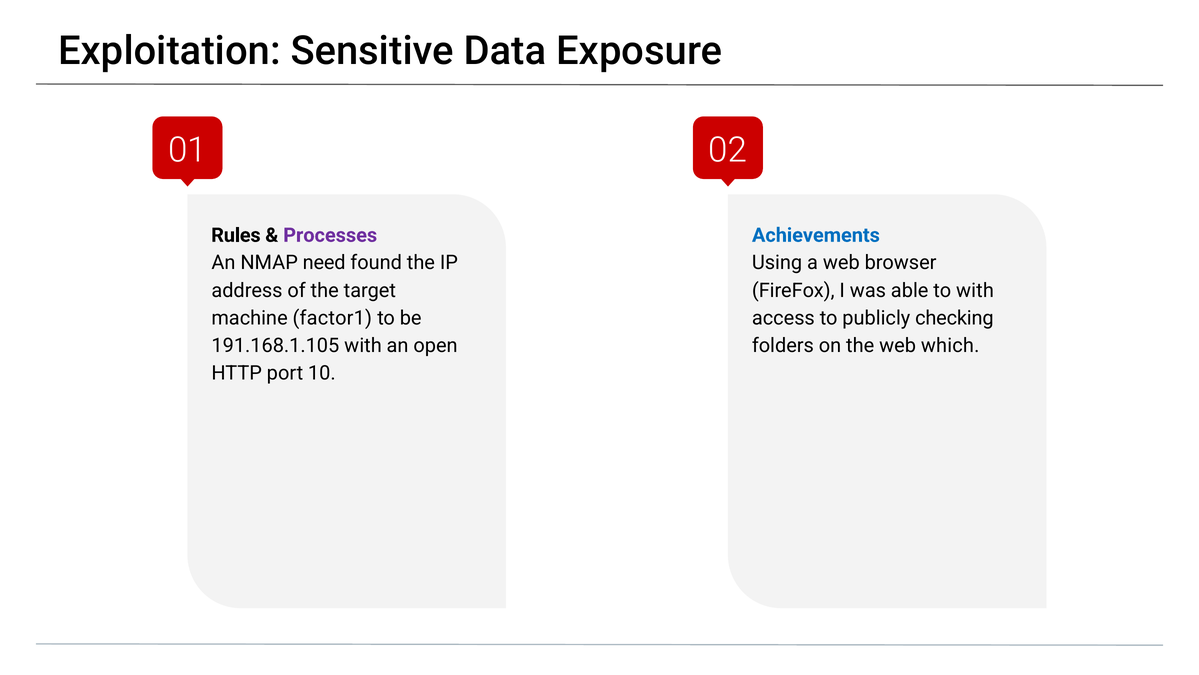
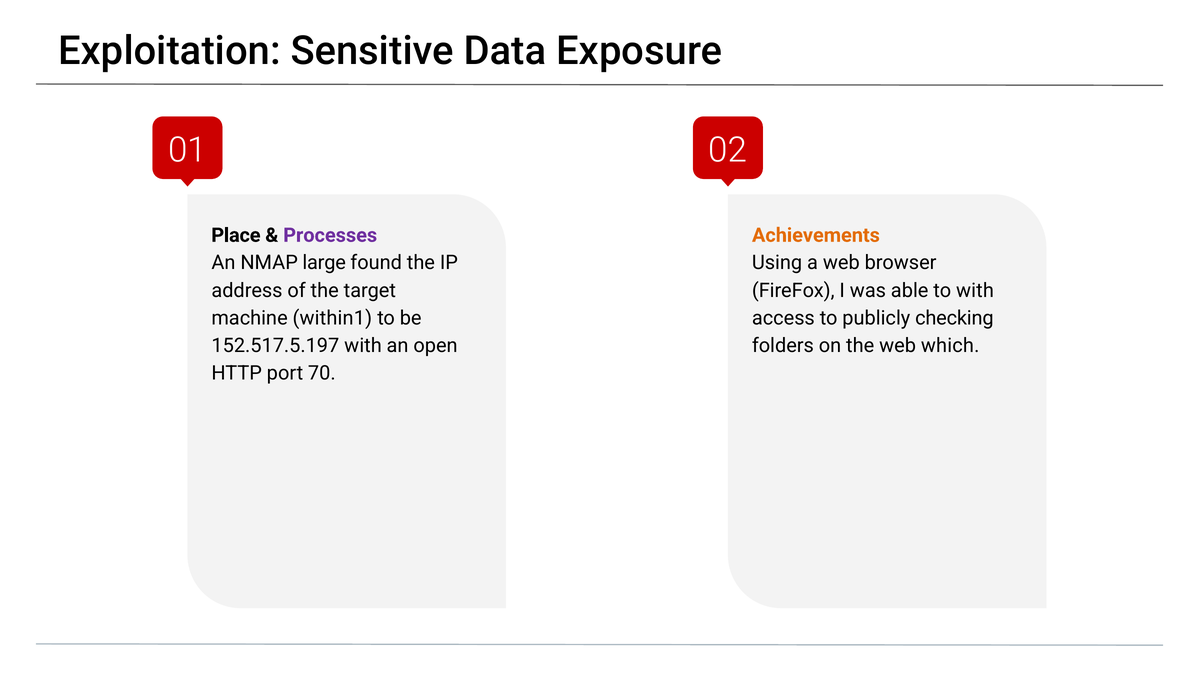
Rules: Rules -> Place
Achievements colour: blue -> orange
need: need -> large
factor1: factor1 -> within1
191.168.1.105: 191.168.1.105 -> 152.517.5.197
10: 10 -> 70
